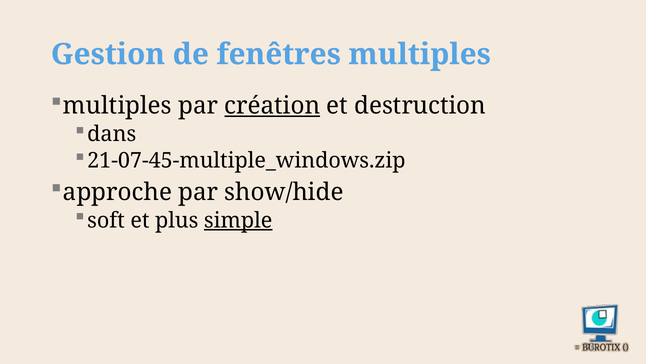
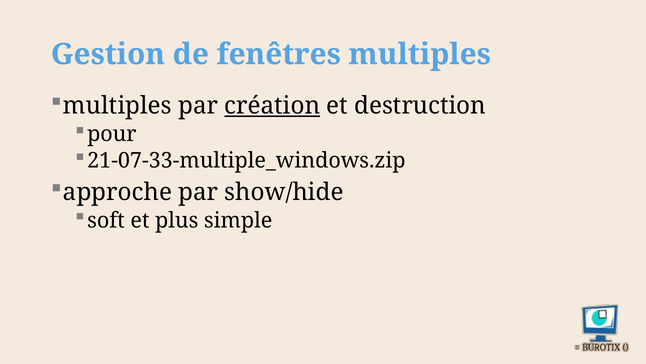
dans: dans -> pour
21-07-45-multiple_windows.zip: 21-07-45-multiple_windows.zip -> 21-07-33-multiple_windows.zip
simple underline: present -> none
